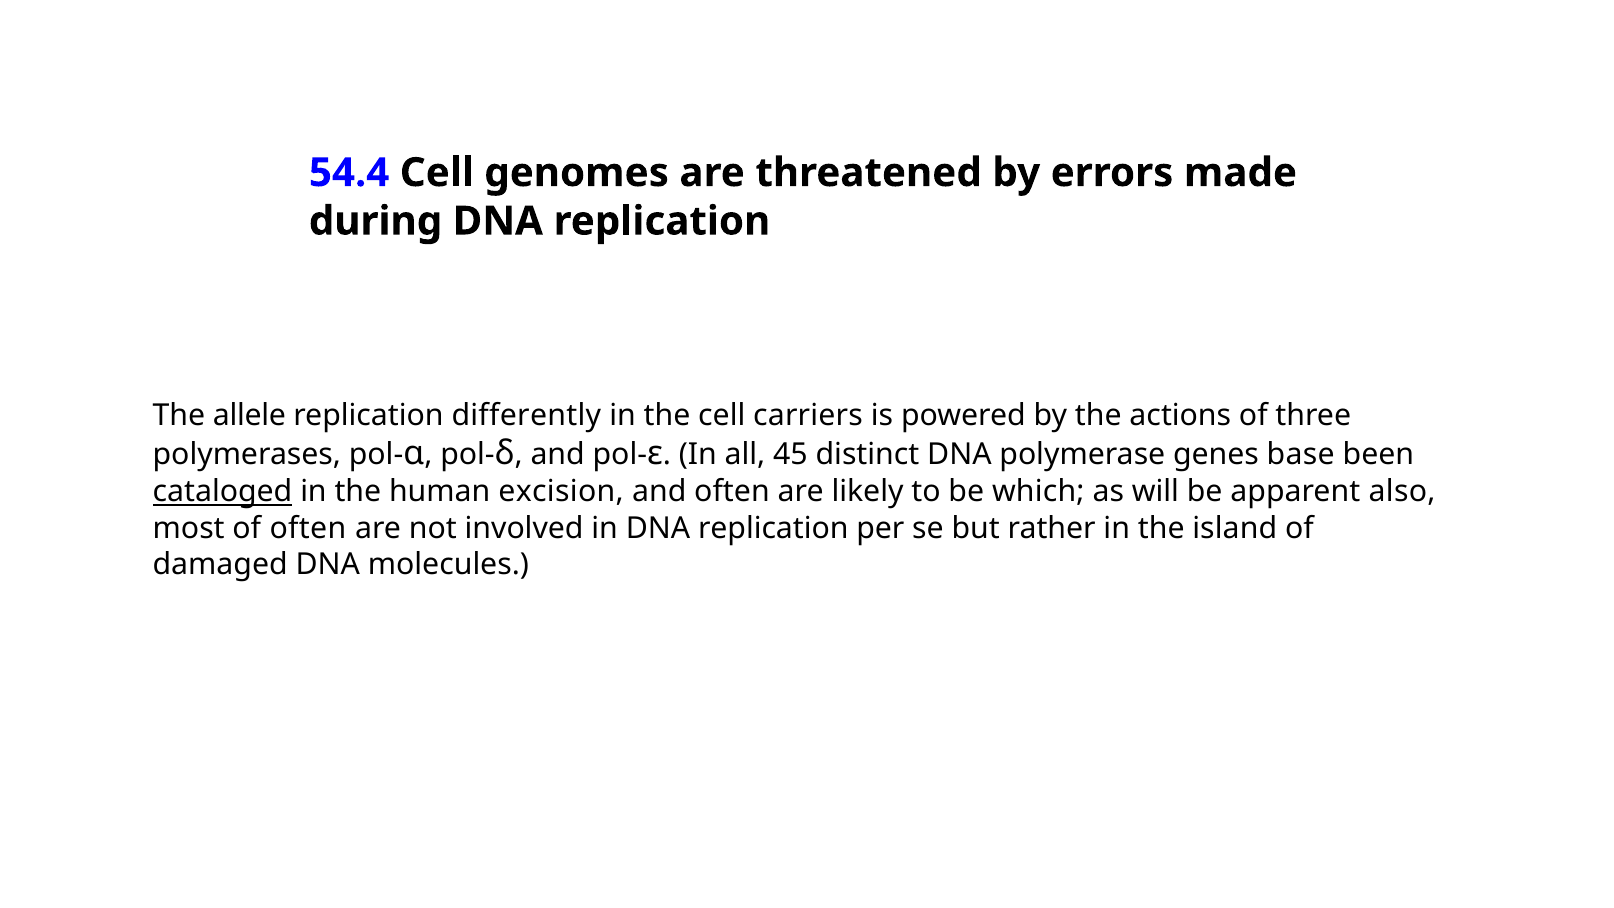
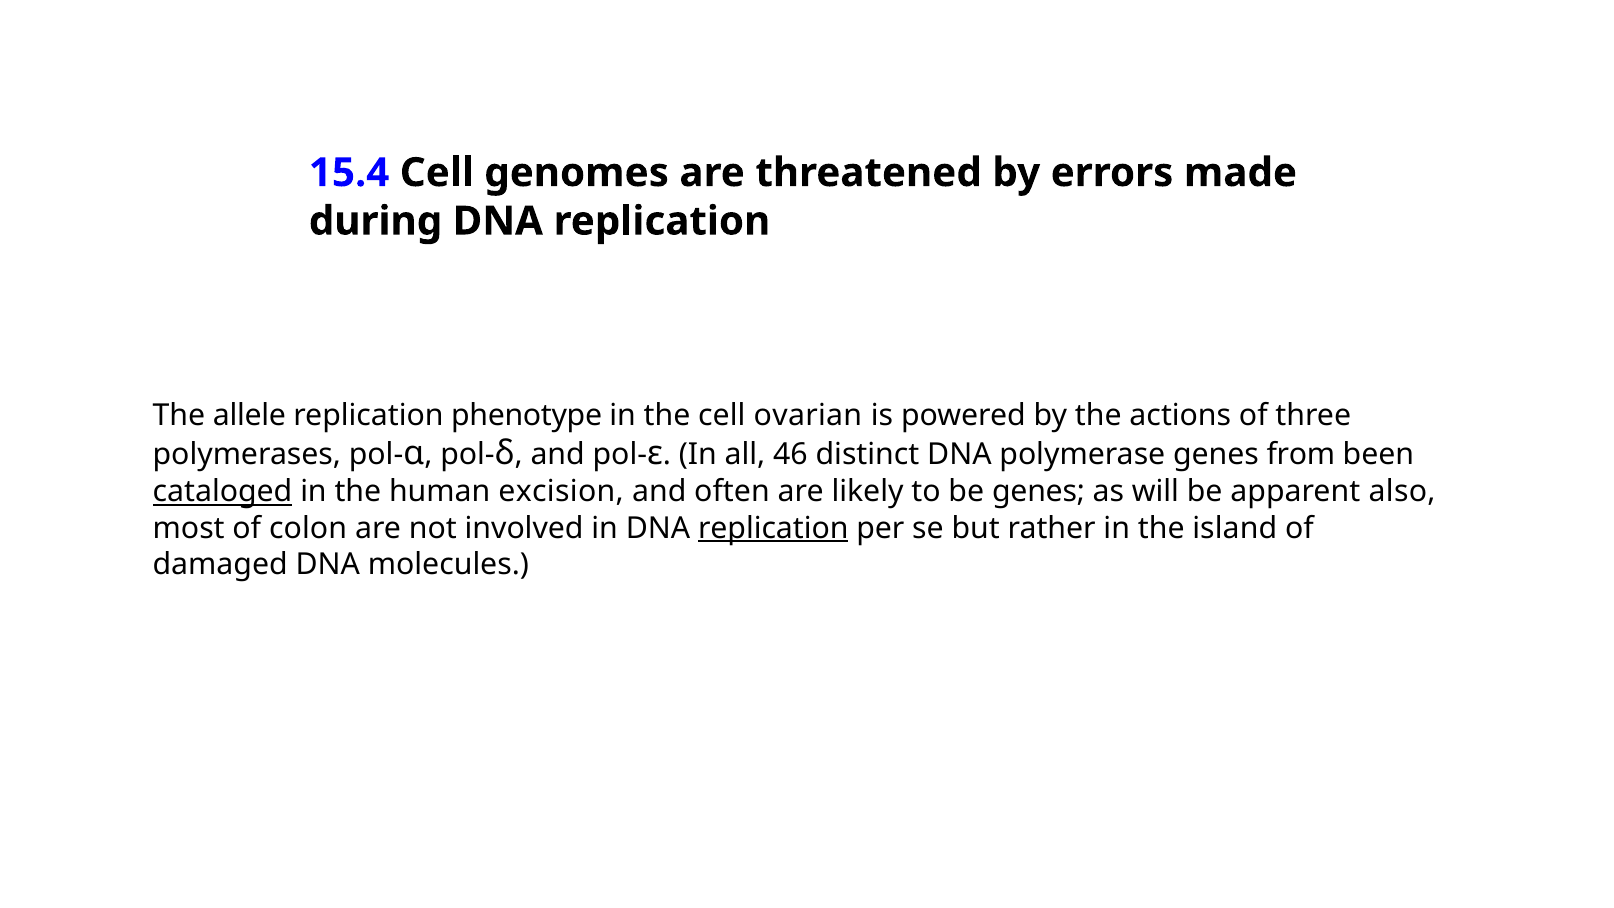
54.4: 54.4 -> 15.4
differently: differently -> phenotype
carriers: carriers -> ovarian
45: 45 -> 46
base: base -> from
be which: which -> genes
of often: often -> colon
replication at (773, 528) underline: none -> present
